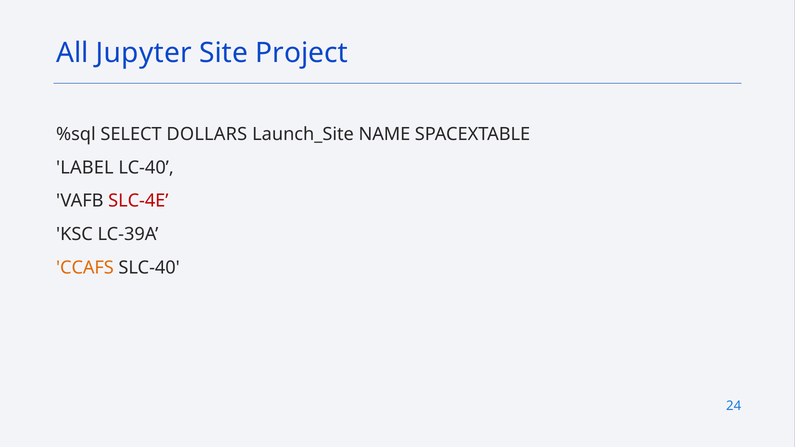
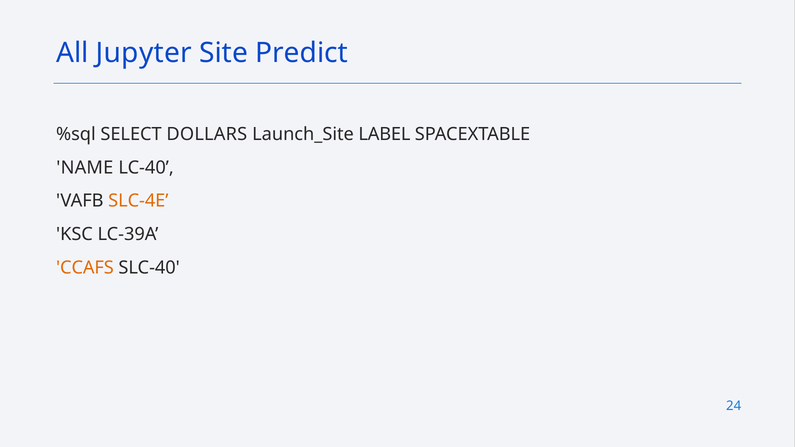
Project: Project -> Predict
NAME: NAME -> LABEL
LABEL: LABEL -> NAME
SLC-4E colour: red -> orange
